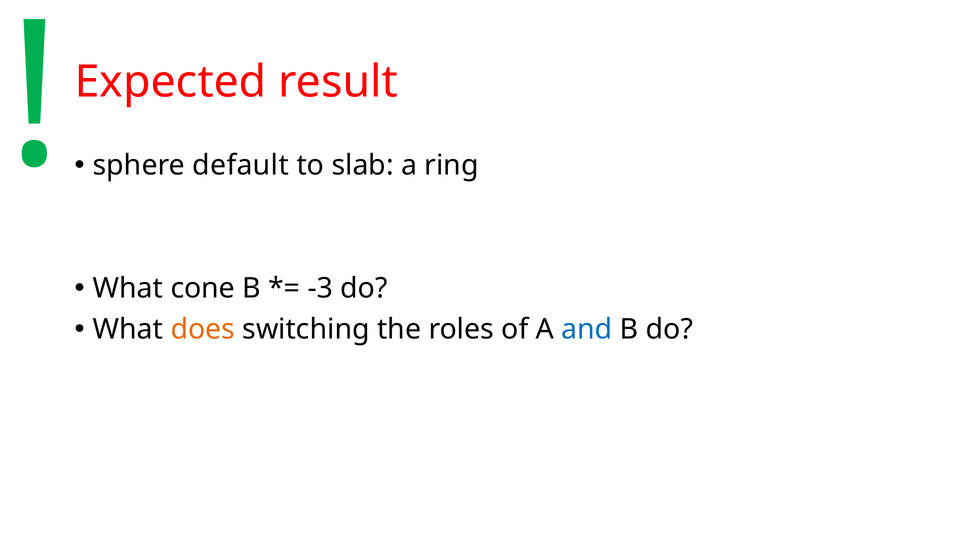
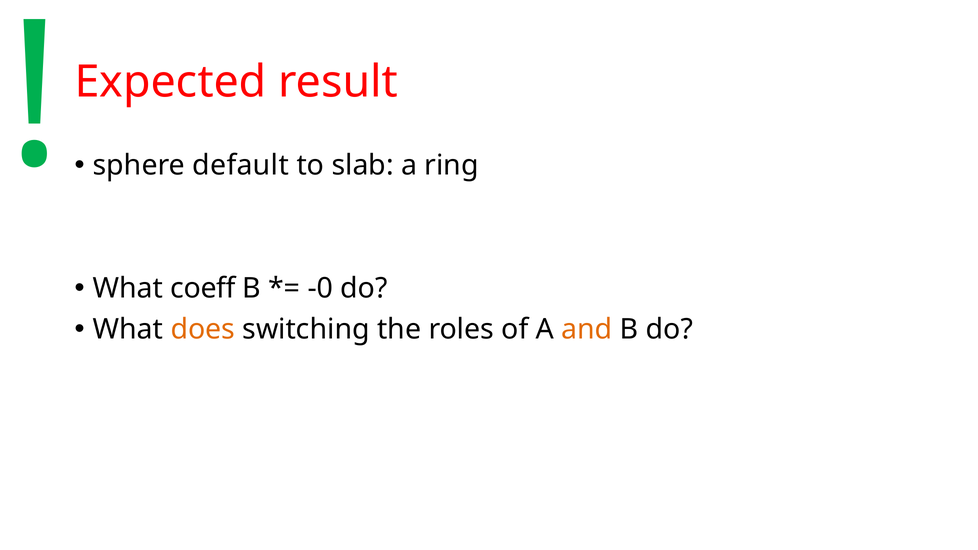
cone: cone -> coeff
-3: -3 -> -0
and colour: blue -> orange
